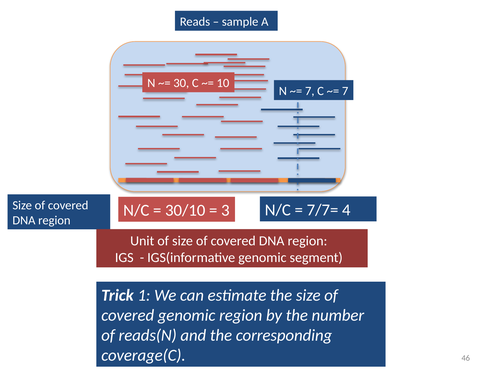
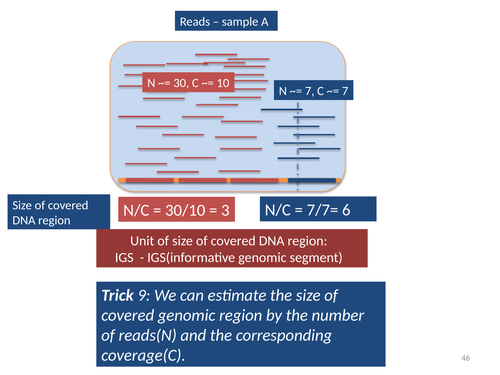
4: 4 -> 6
1: 1 -> 9
